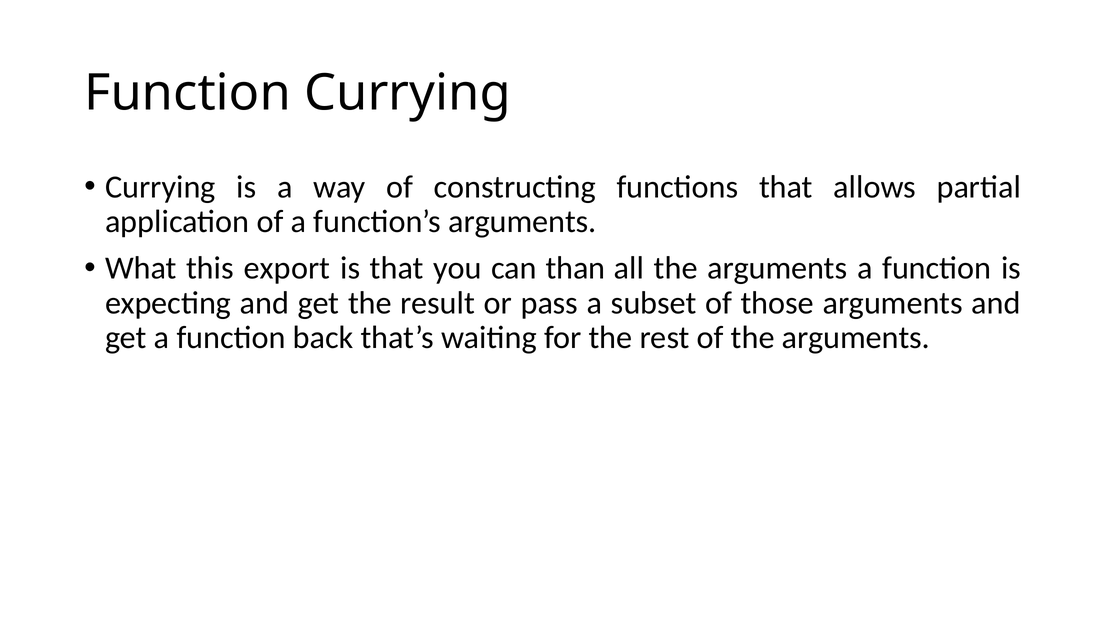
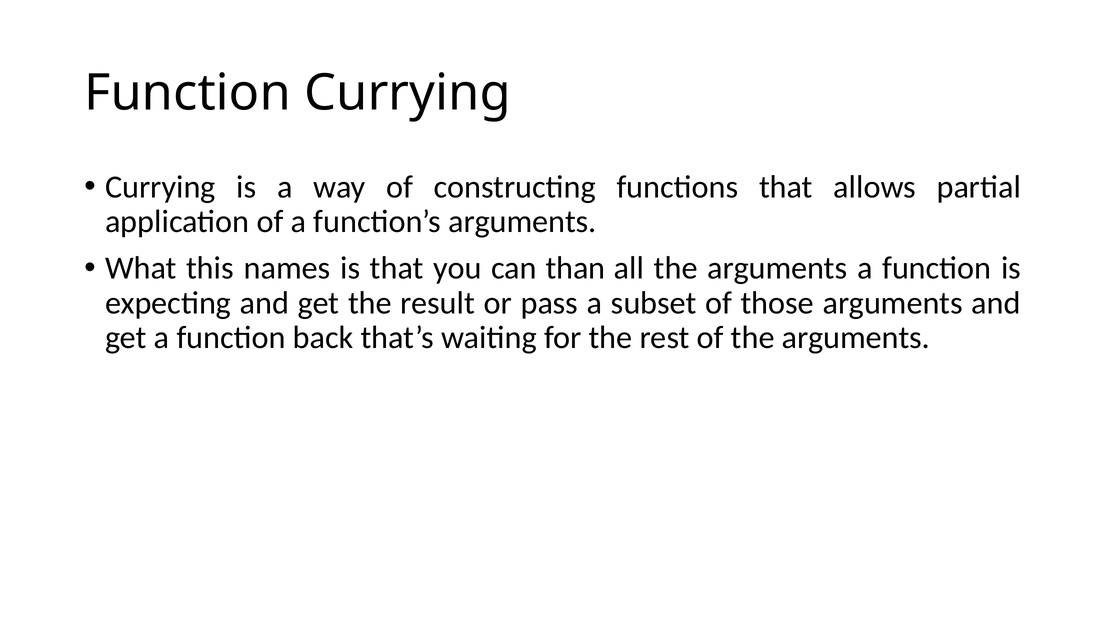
export: export -> names
